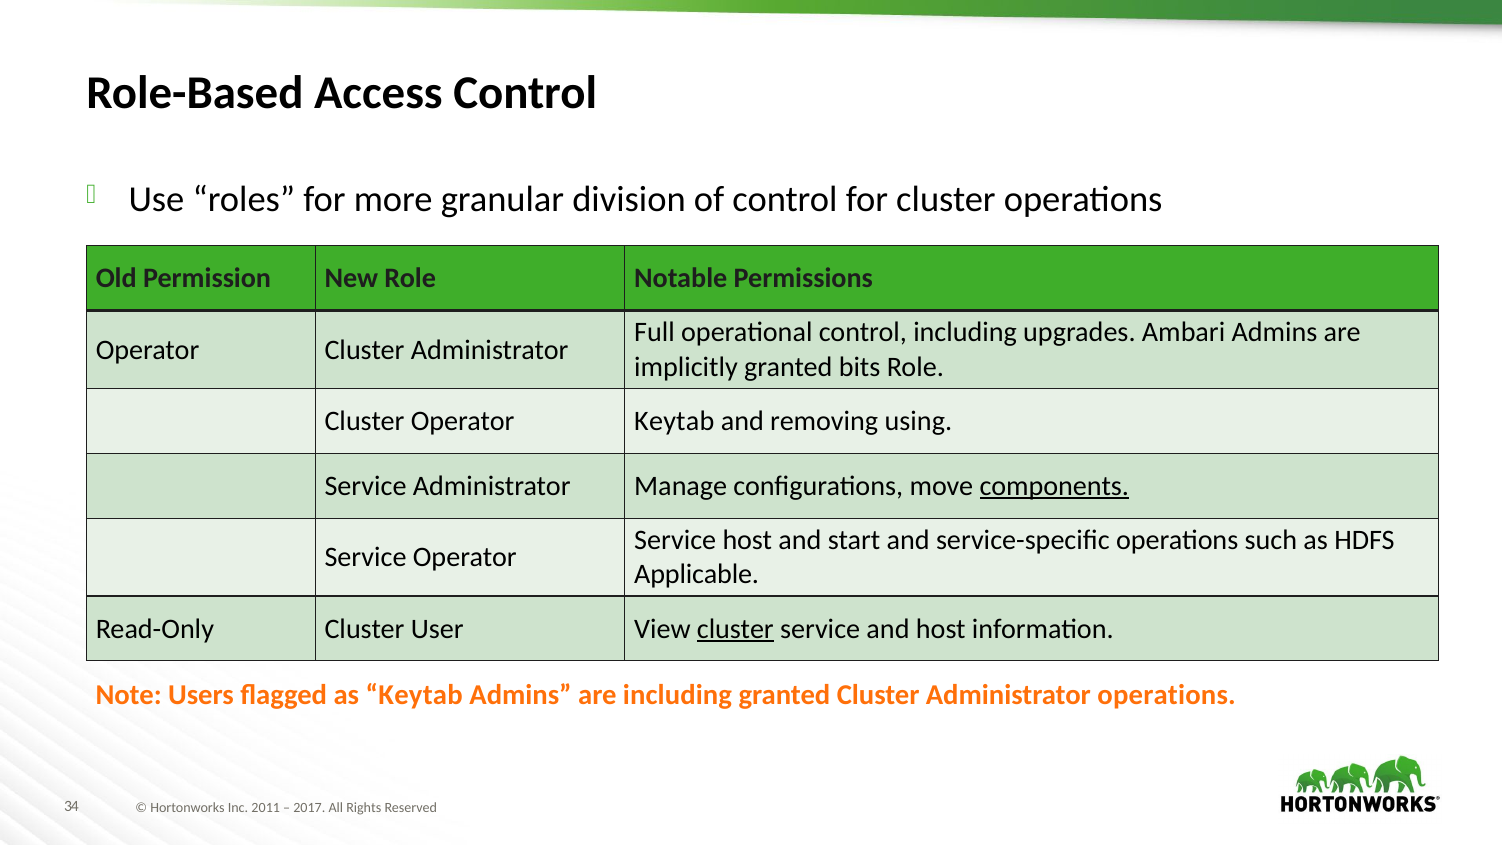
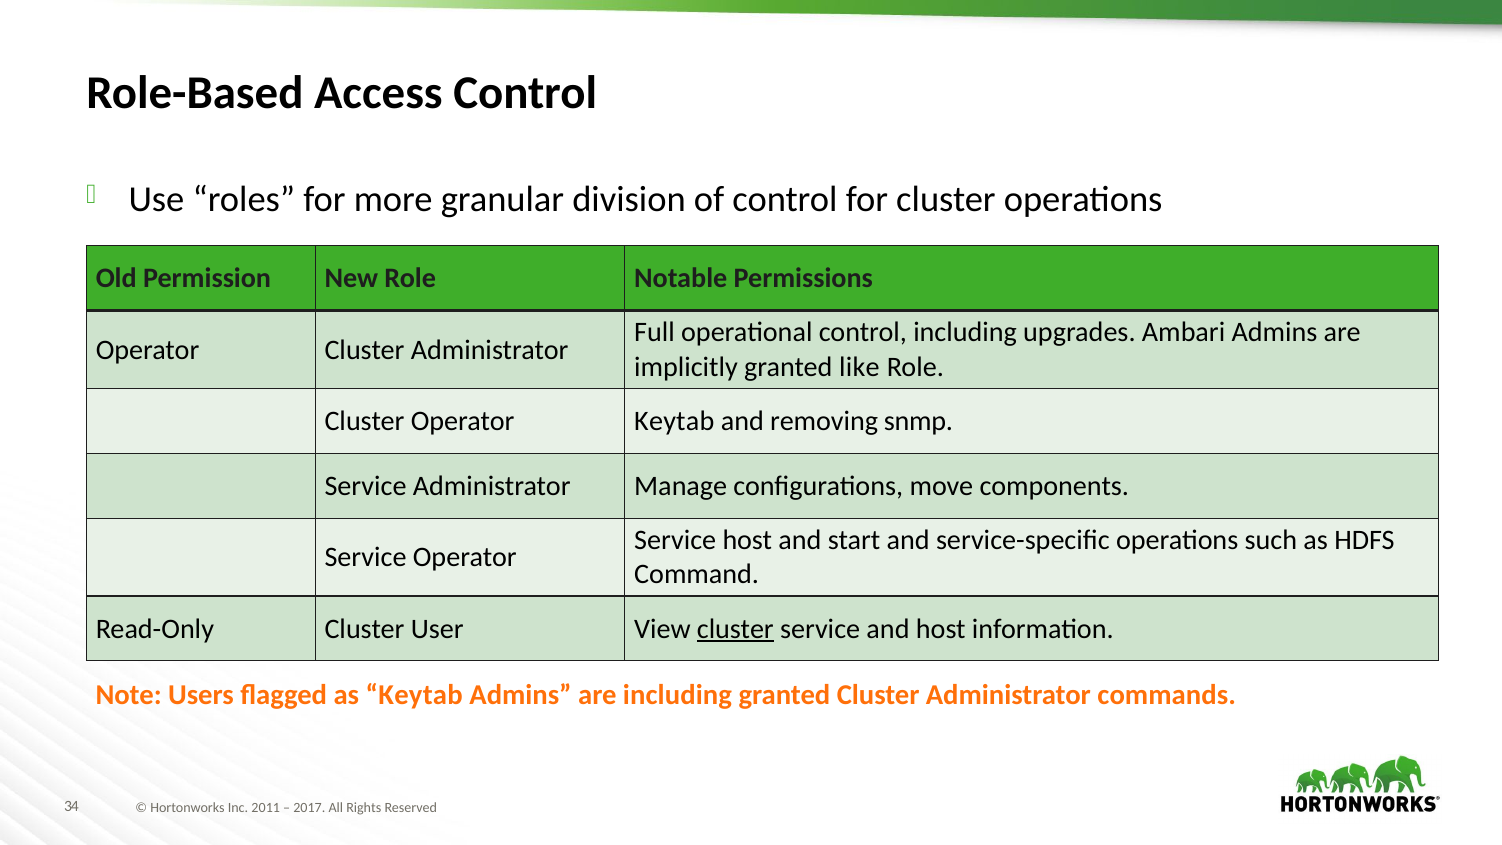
bits: bits -> like
using: using -> snmp
components underline: present -> none
Applicable: Applicable -> Command
Administrator operations: operations -> commands
